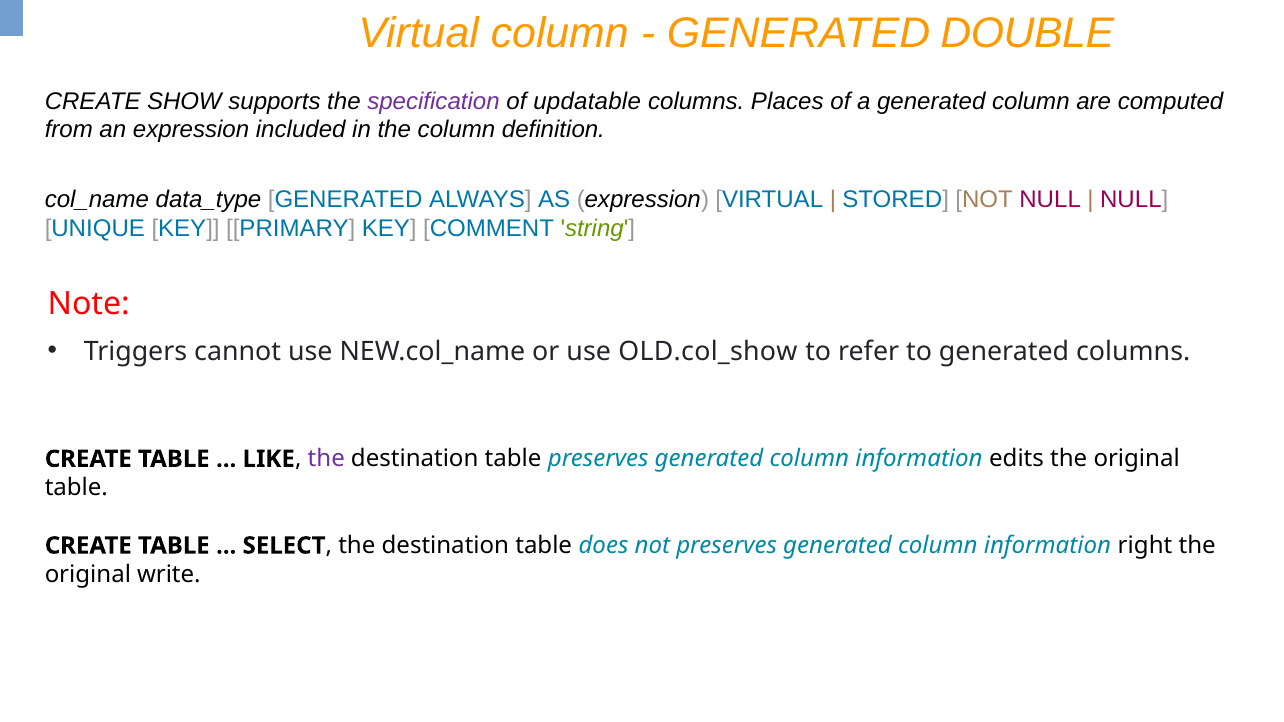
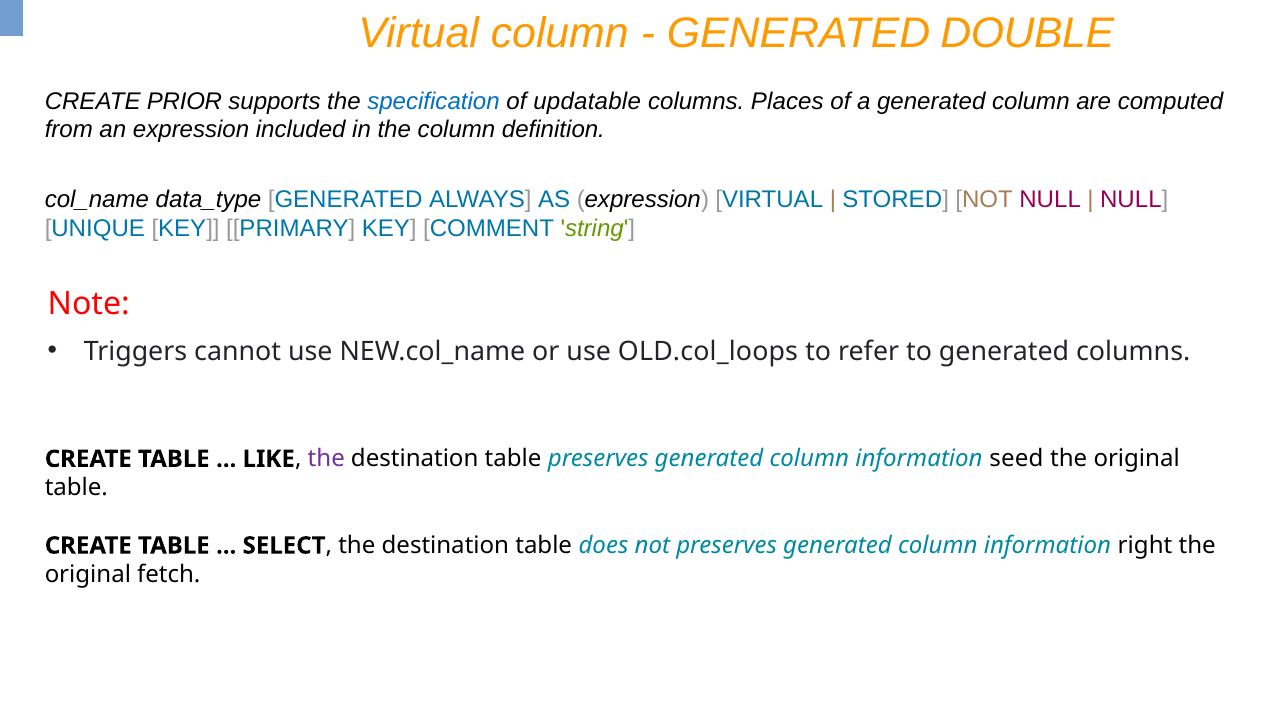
SHOW: SHOW -> PRIOR
specification colour: purple -> blue
OLD.col_show: OLD.col_show -> OLD.col_loops
edits: edits -> seed
write: write -> fetch
